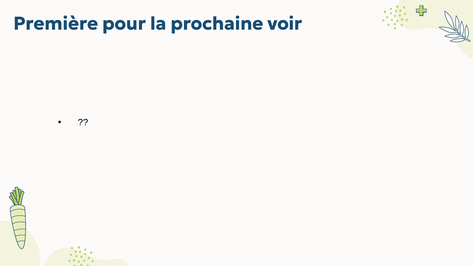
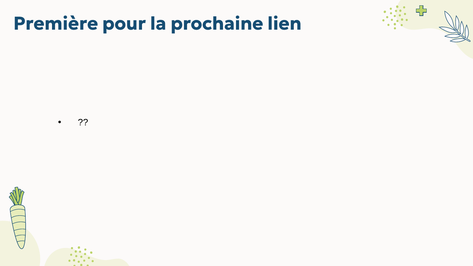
voir: voir -> lien
